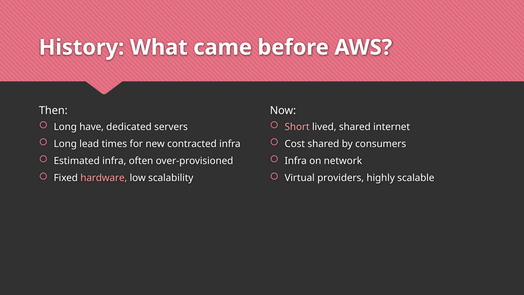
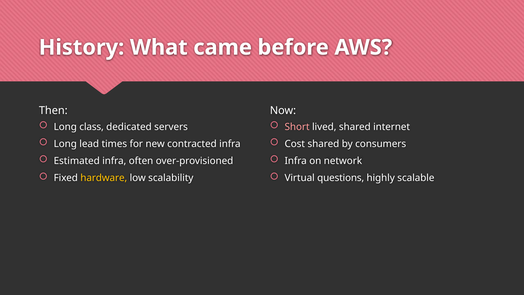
have: have -> class
hardware colour: pink -> yellow
providers: providers -> questions
